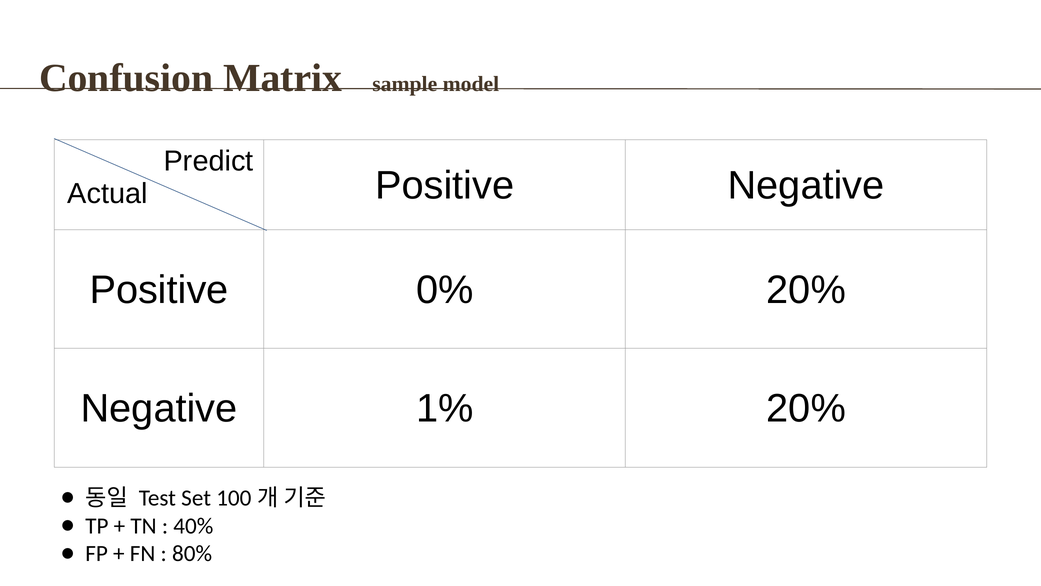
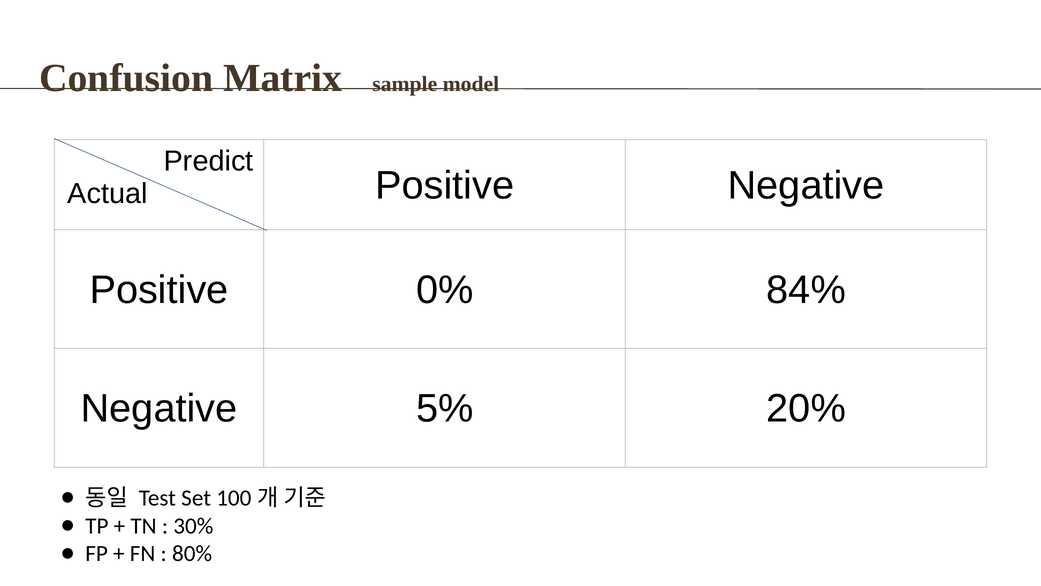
0% 20%: 20% -> 84%
1%: 1% -> 5%
40%: 40% -> 30%
